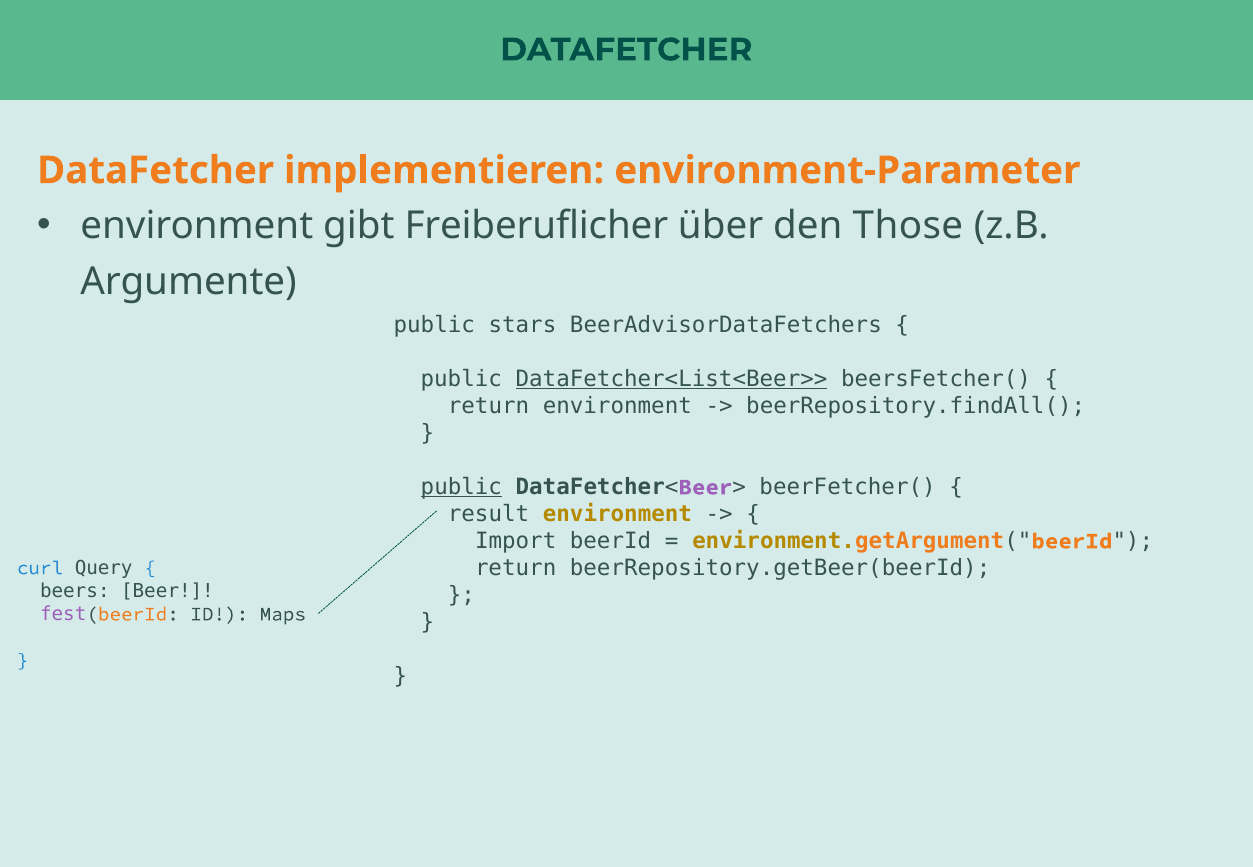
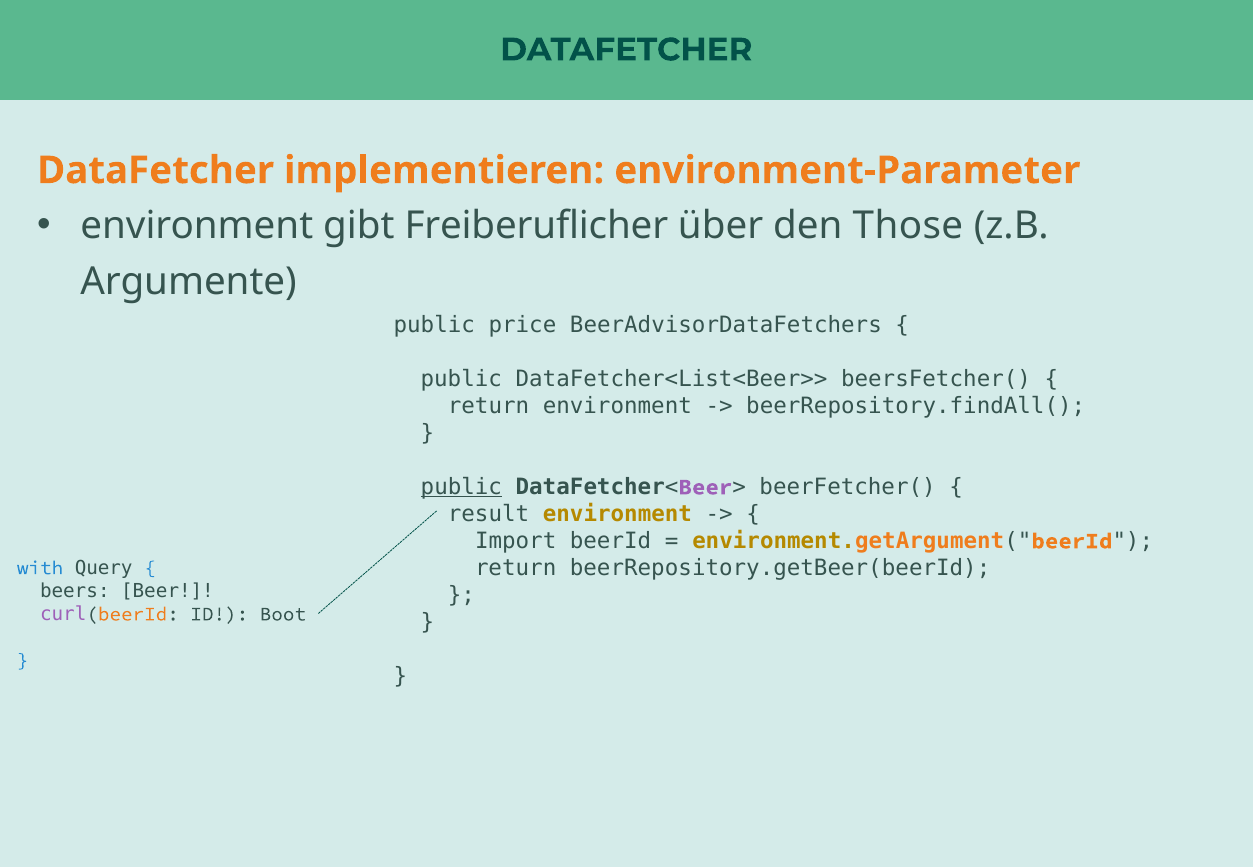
stars: stars -> price
DataFetcher<List<Beer>> underline: present -> none
curl: curl -> with
fest: fest -> curl
Maps: Maps -> Boot
